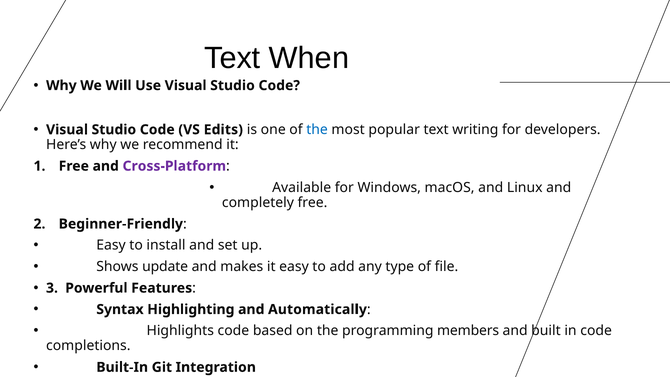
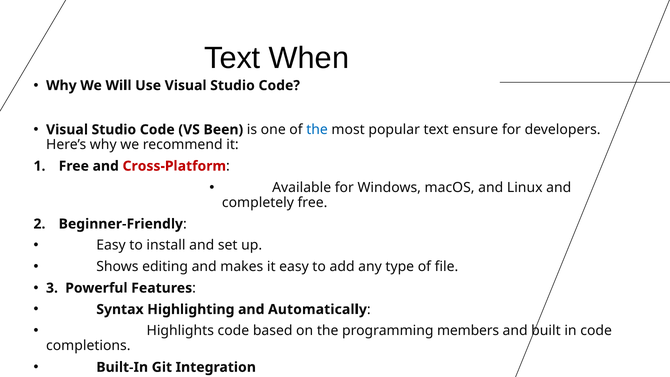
Edits: Edits -> Been
writing: writing -> ensure
Cross-Platform colour: purple -> red
update: update -> editing
